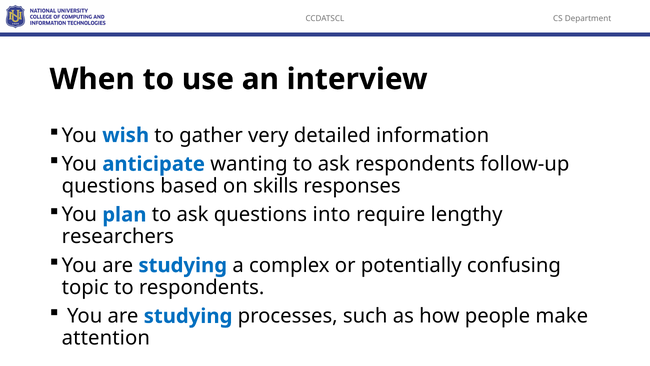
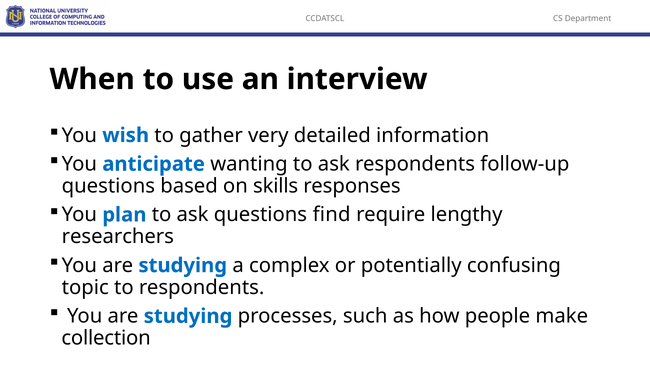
into: into -> find
attention: attention -> collection
